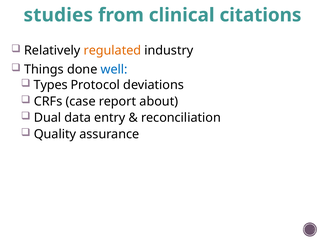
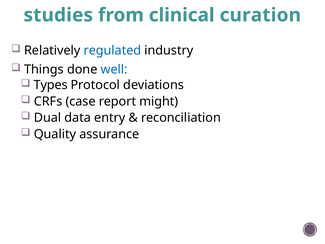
citations: citations -> curation
regulated colour: orange -> blue
about: about -> might
